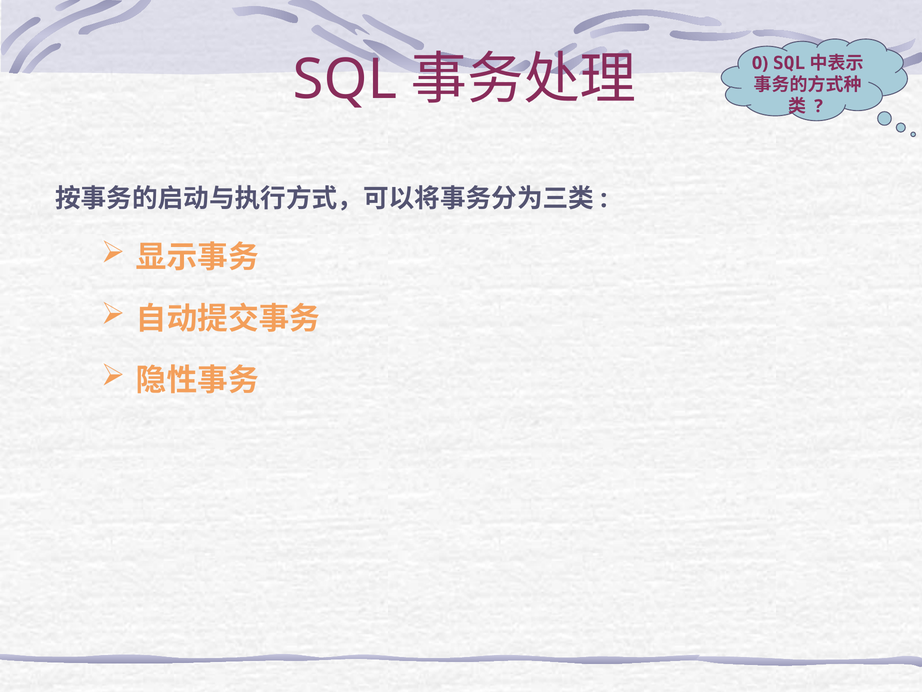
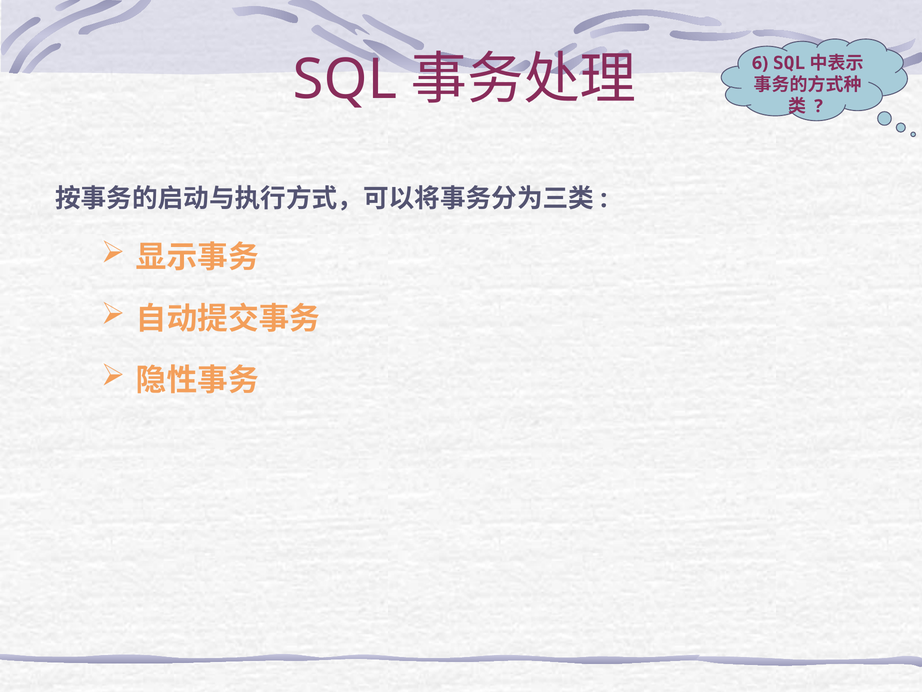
0: 0 -> 6
